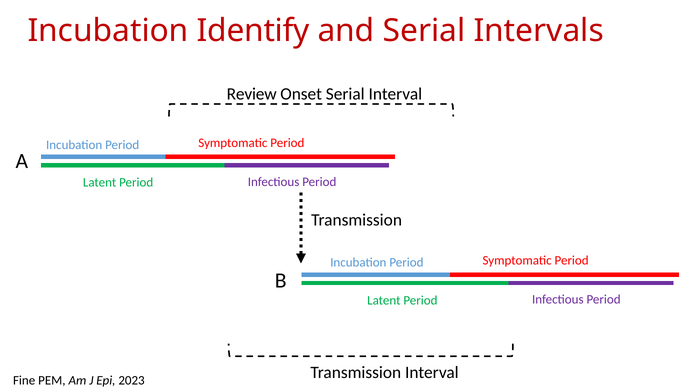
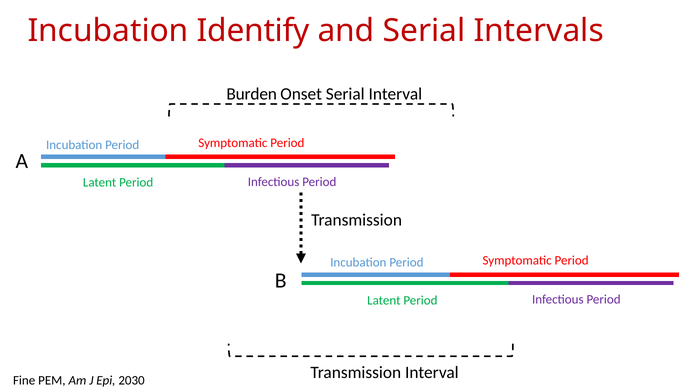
Review: Review -> Burden
2023: 2023 -> 2030
